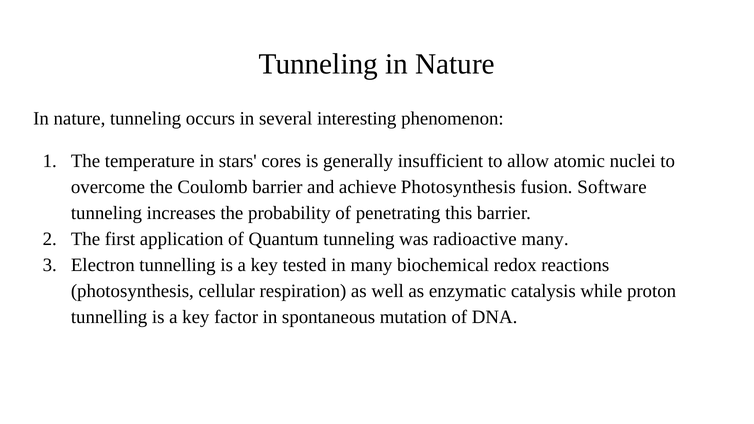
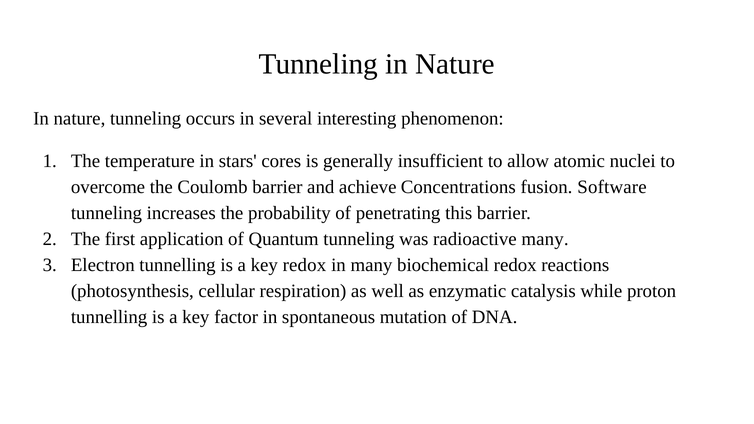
achieve Photosynthesis: Photosynthesis -> Concentrations
key tested: tested -> redox
